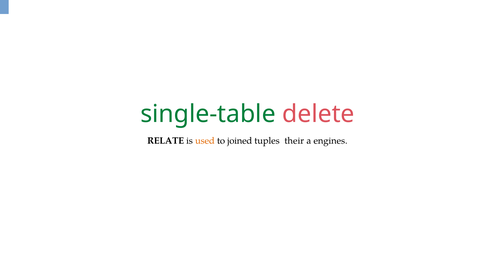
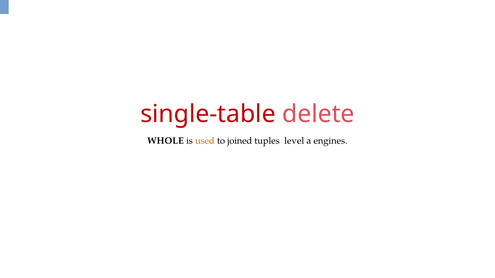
single-table colour: green -> red
RELATE: RELATE -> WHOLE
their: their -> level
